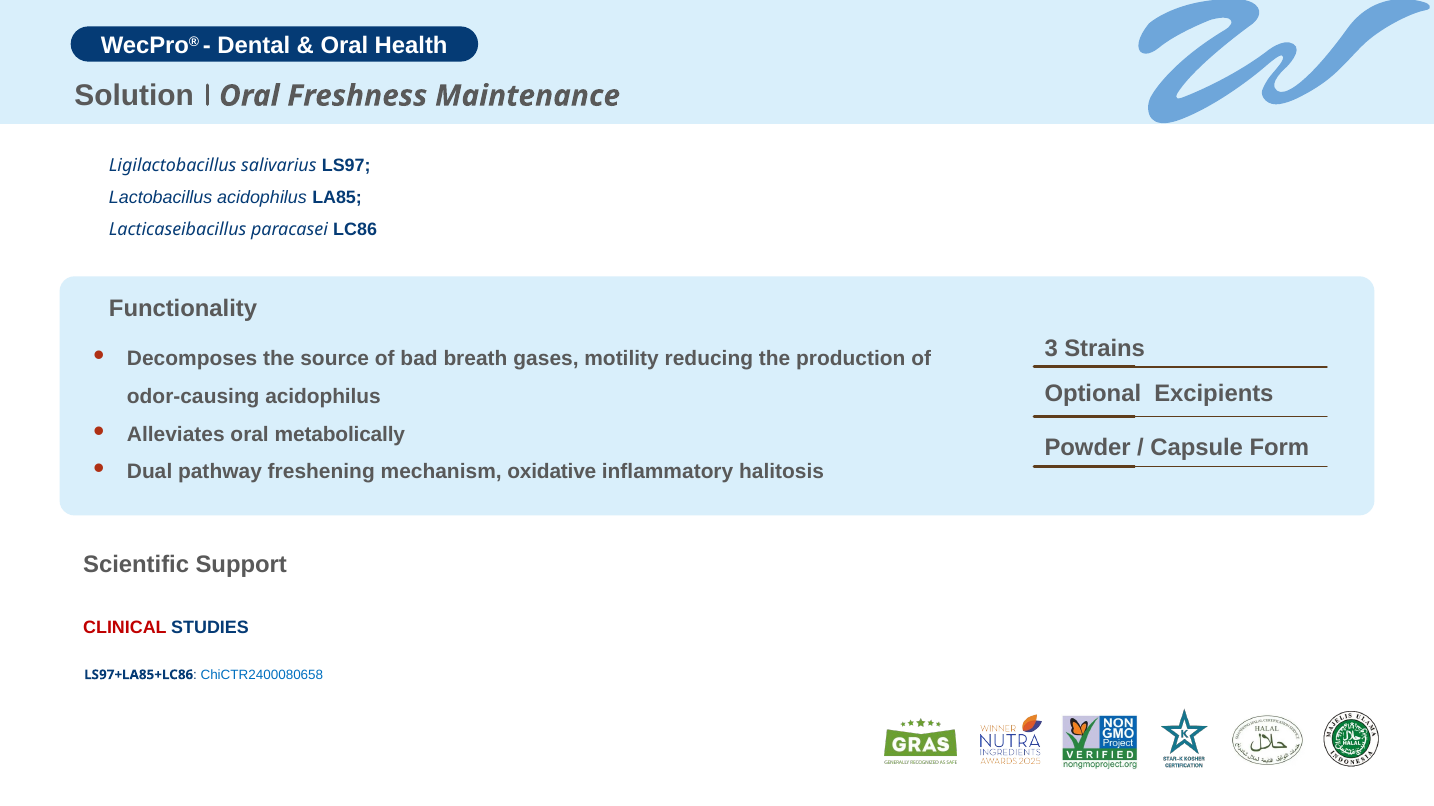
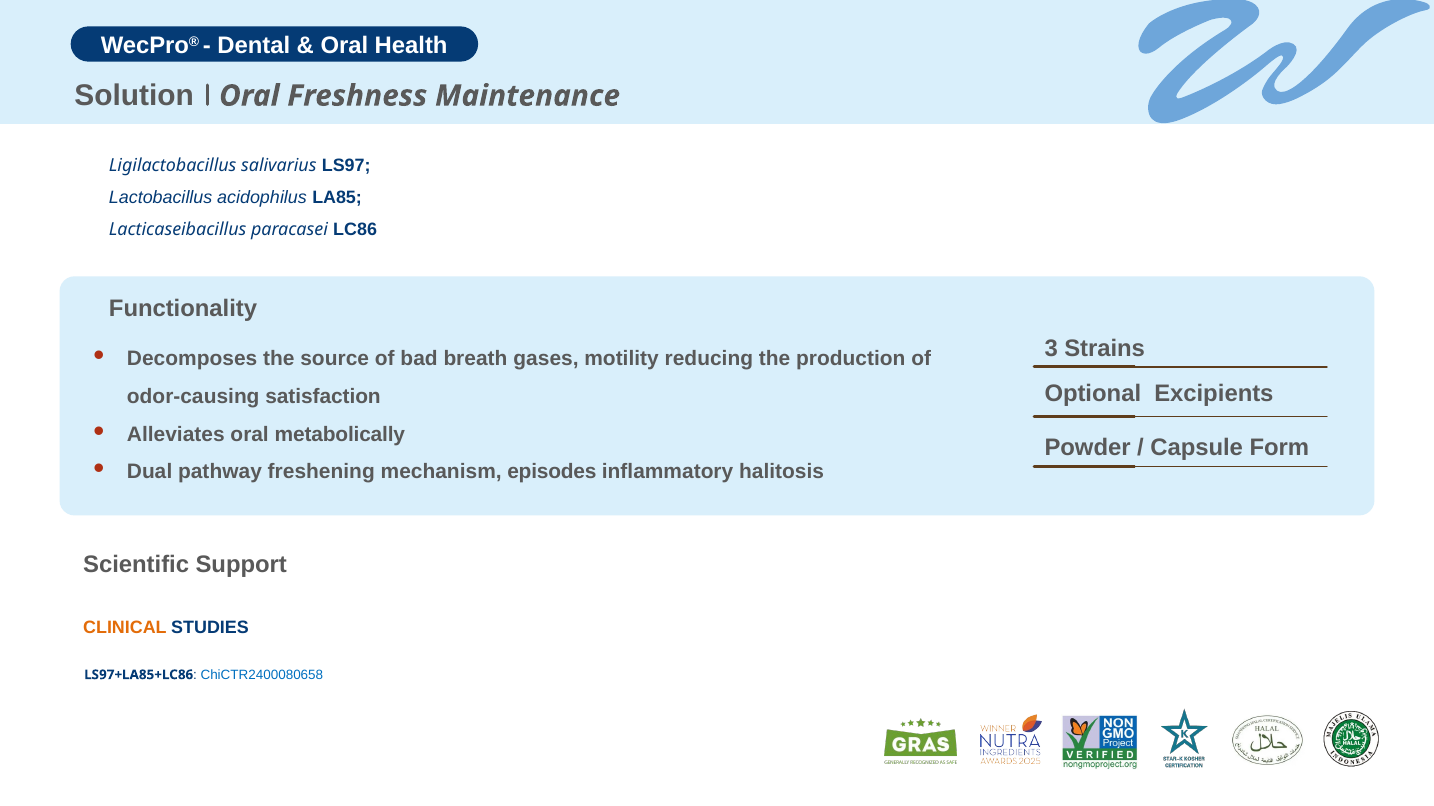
odor-causing acidophilus: acidophilus -> satisfaction
oxidative: oxidative -> episodes
CLINICAL colour: red -> orange
